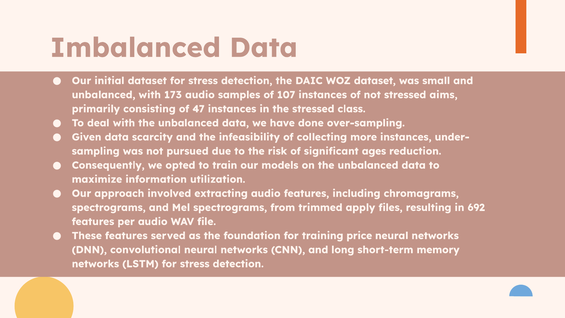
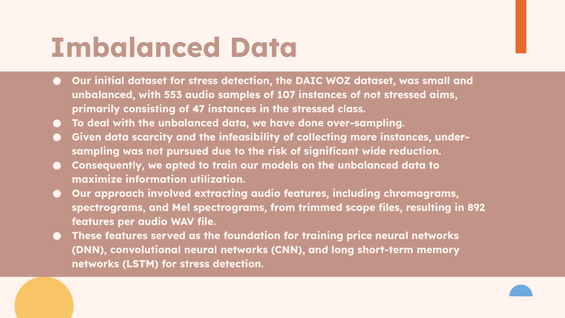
173: 173 -> 553
ages: ages -> wide
apply: apply -> scope
692: 692 -> 892
